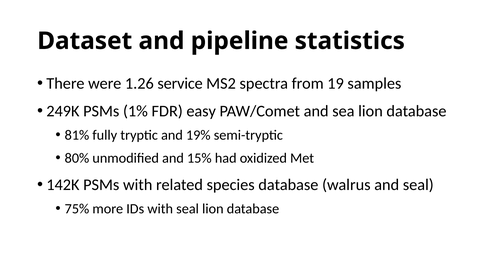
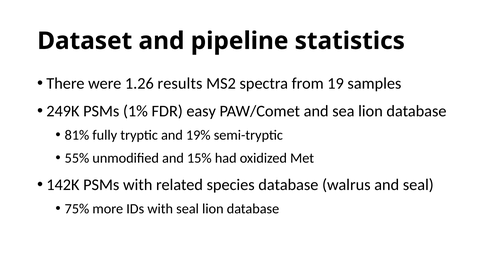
service: service -> results
80%: 80% -> 55%
